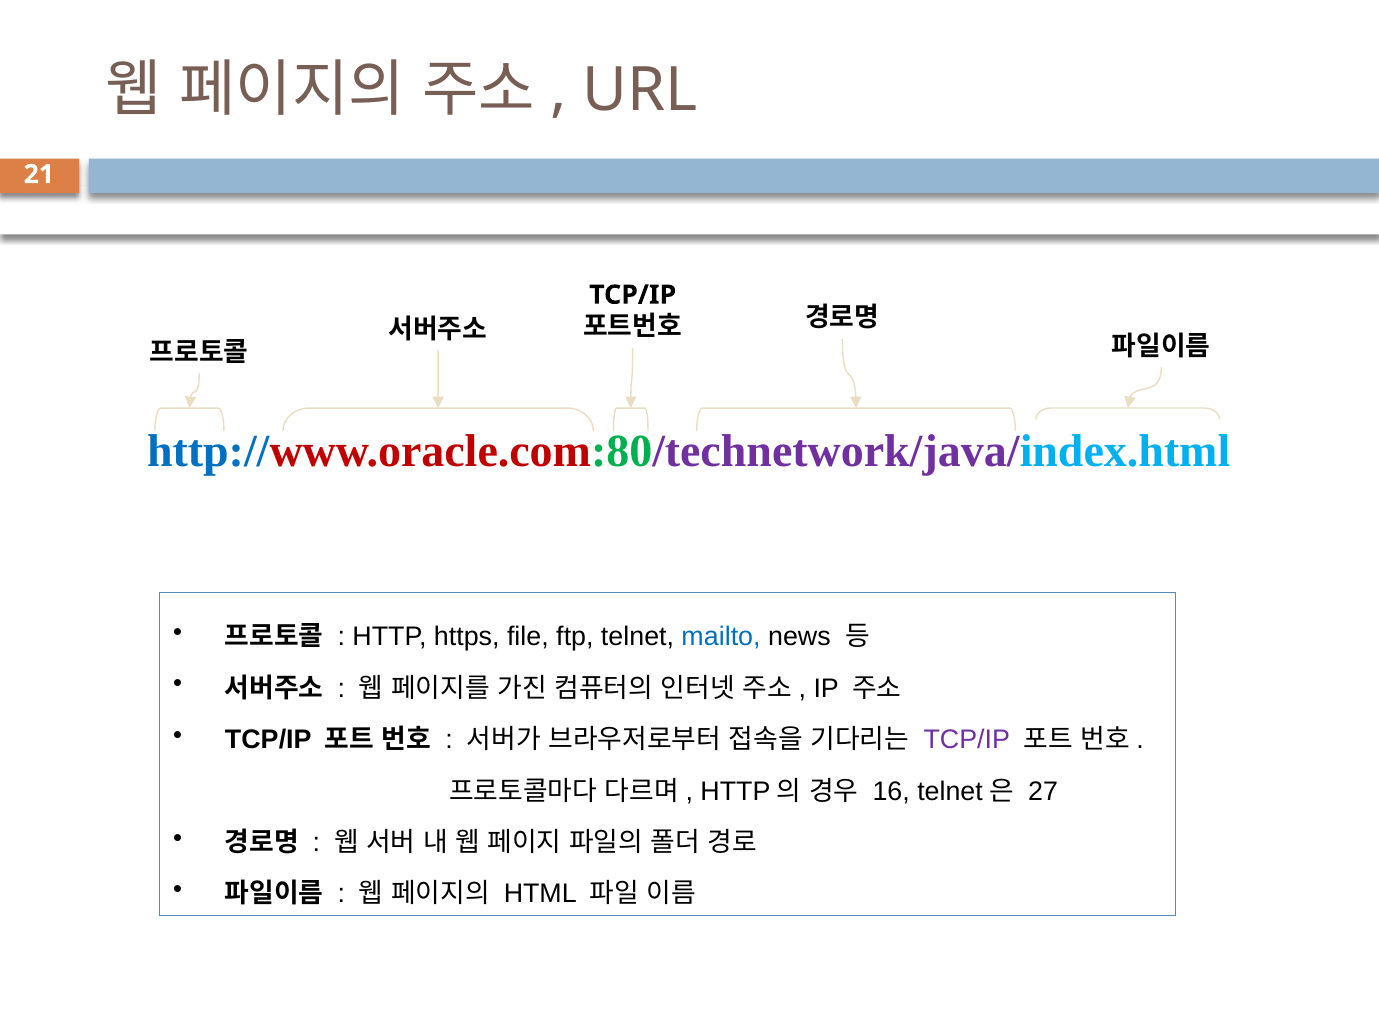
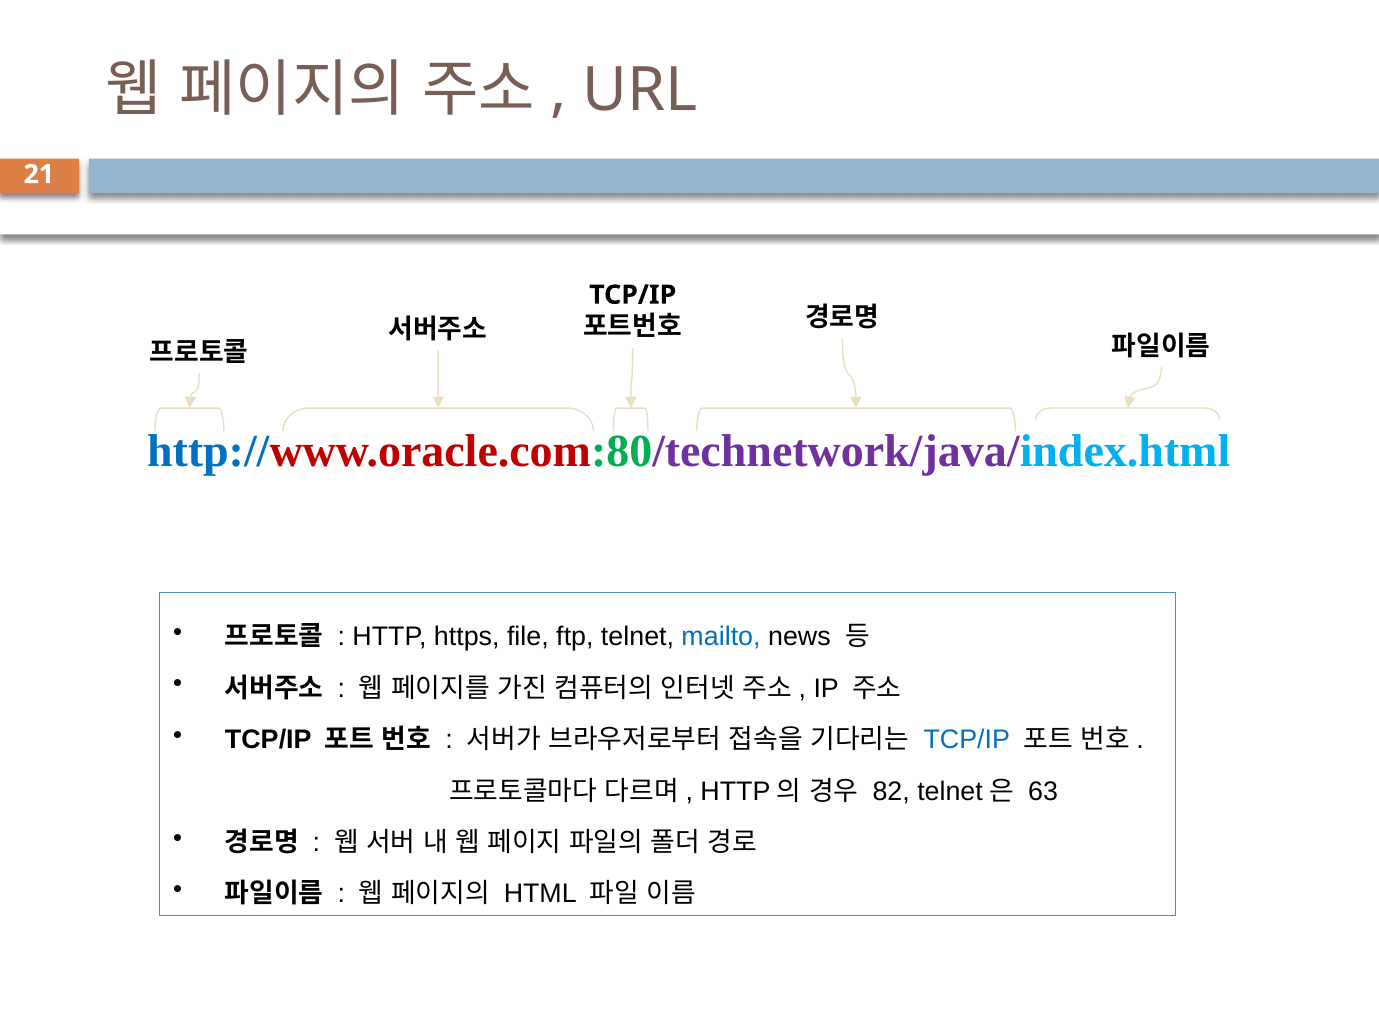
TCP/IP at (967, 740) colour: purple -> blue
16: 16 -> 82
27: 27 -> 63
